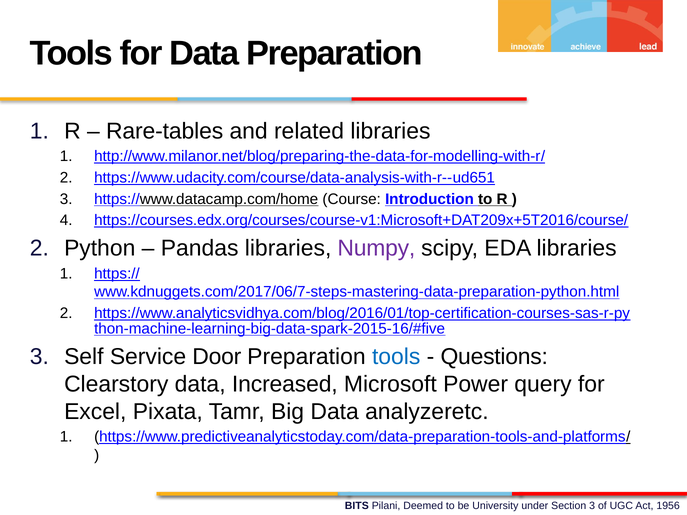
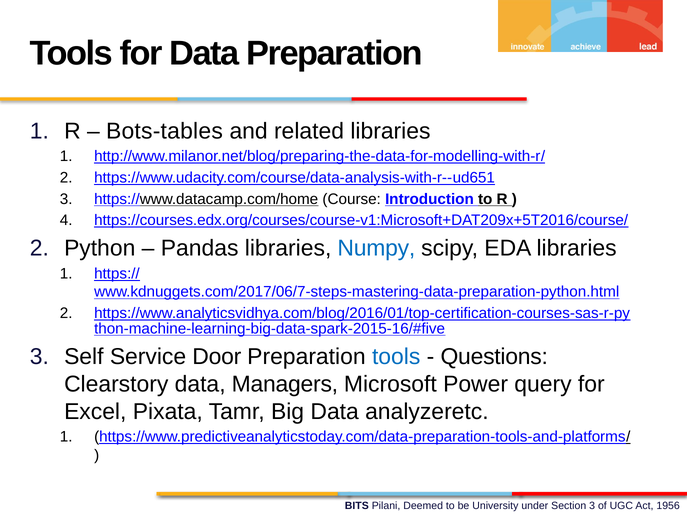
Rare-tables: Rare-tables -> Bots-tables
Numpy colour: purple -> blue
Increased: Increased -> Managers
